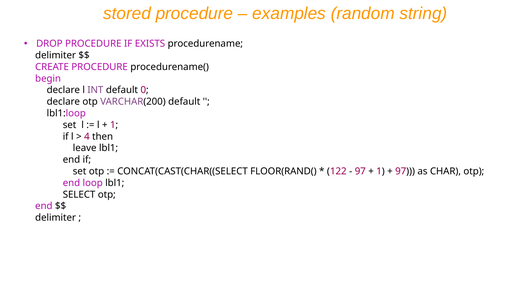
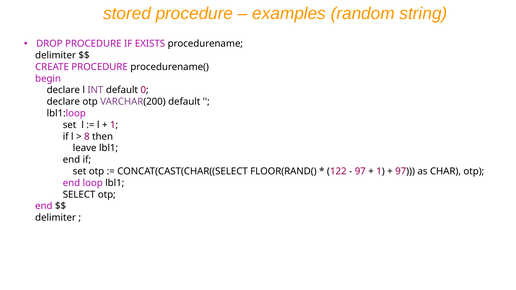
4: 4 -> 8
